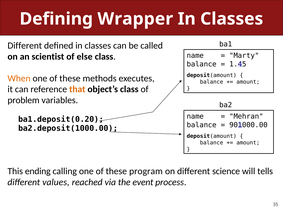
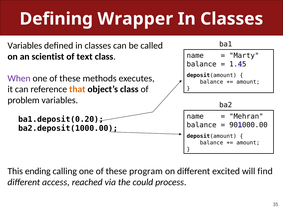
Different at (25, 46): Different -> Variables
else: else -> text
When colour: orange -> purple
science: science -> excited
tells: tells -> find
values: values -> access
event: event -> could
